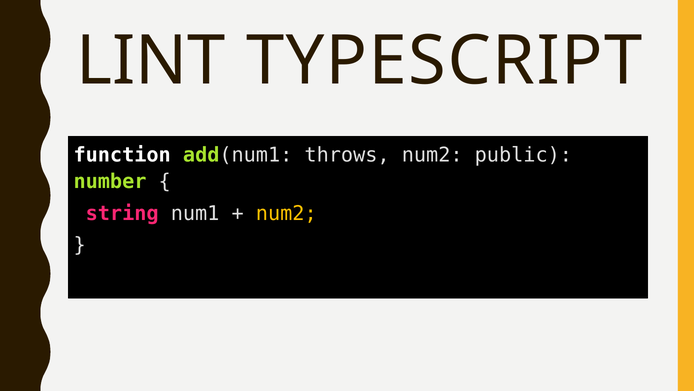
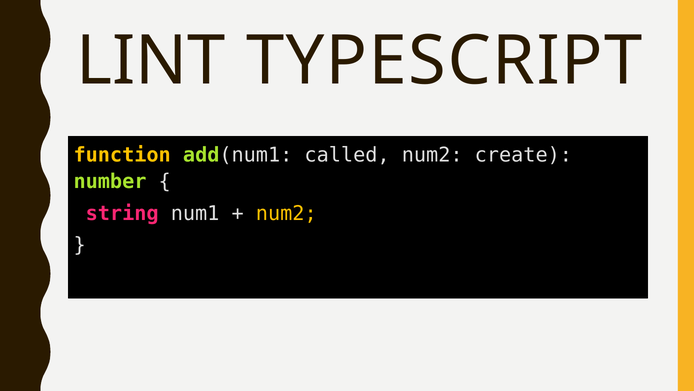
function colour: white -> yellow
throws: throws -> called
public: public -> create
